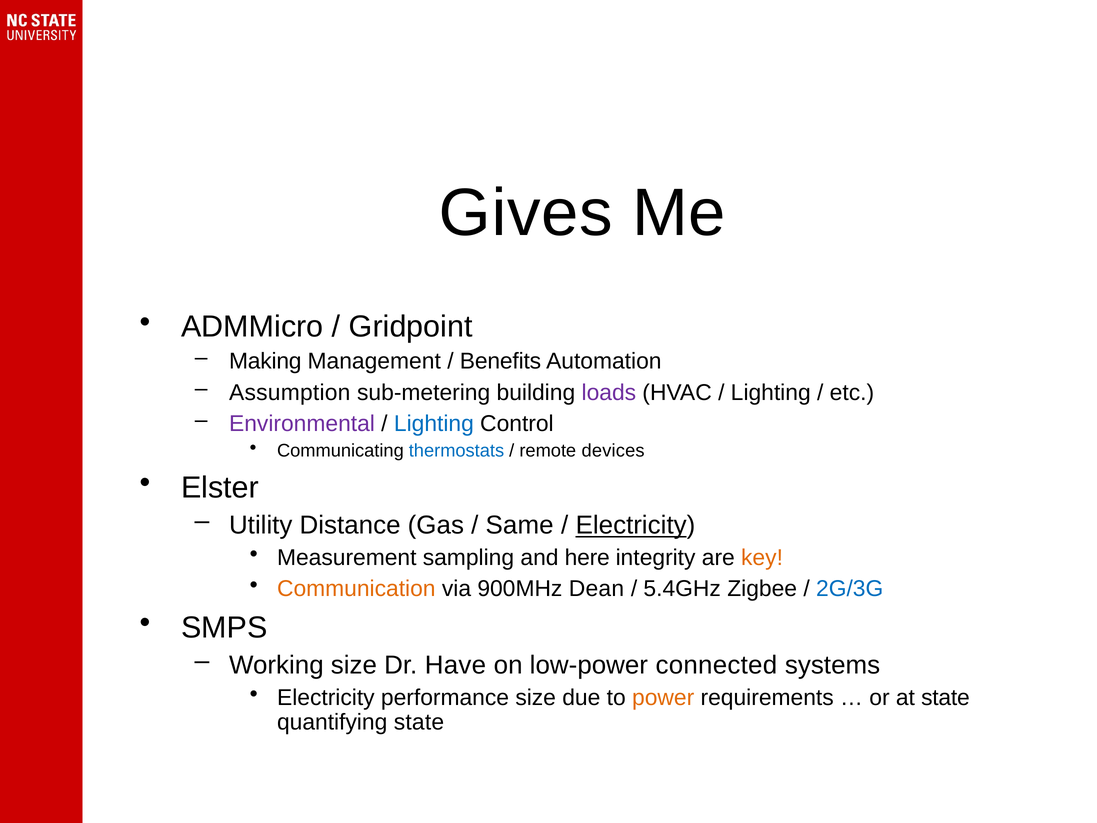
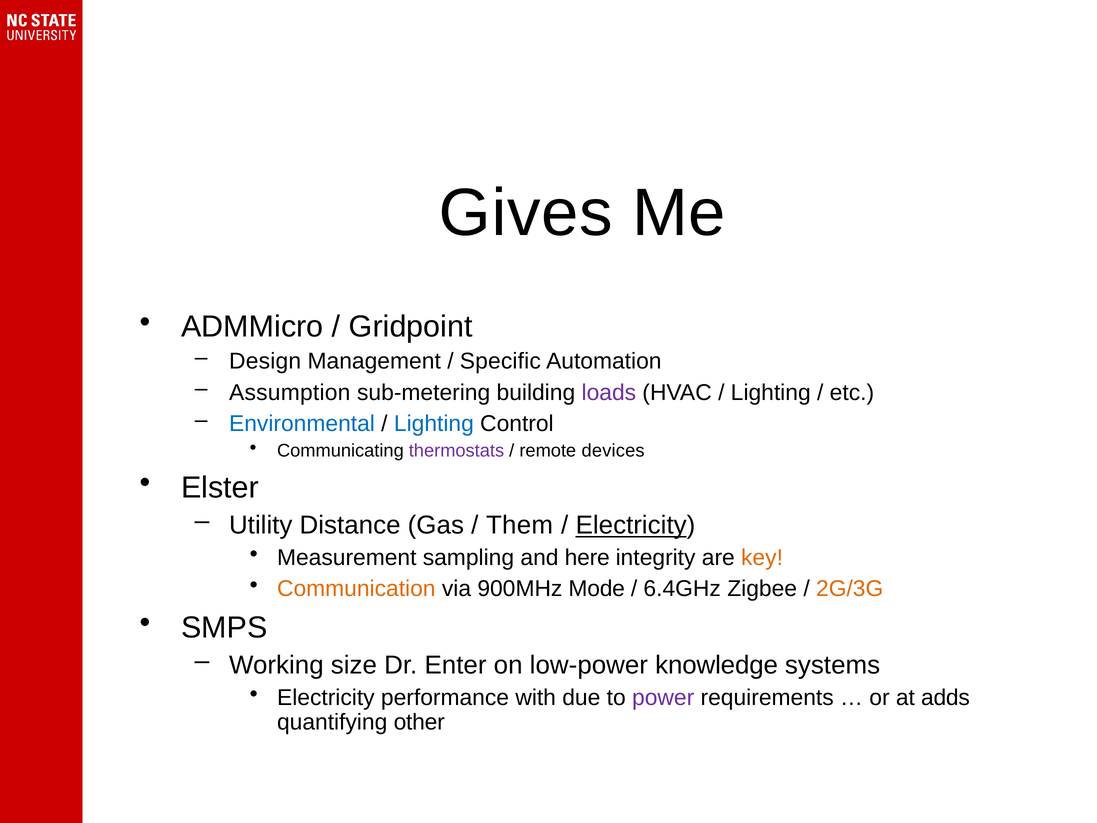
Making: Making -> Design
Benefits: Benefits -> Specific
Environmental colour: purple -> blue
thermostats colour: blue -> purple
Same: Same -> Them
Dean: Dean -> Mode
5.4GHz: 5.4GHz -> 6.4GHz
2G/3G colour: blue -> orange
Have: Have -> Enter
connected: connected -> knowledge
performance size: size -> with
power colour: orange -> purple
at state: state -> adds
quantifying state: state -> other
